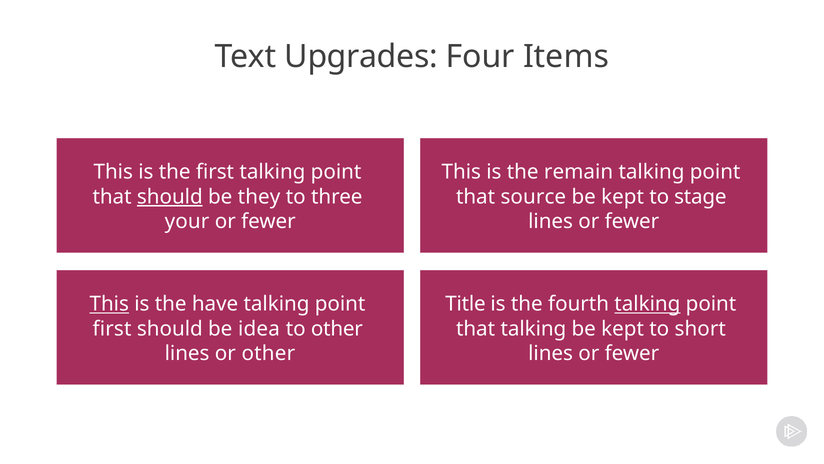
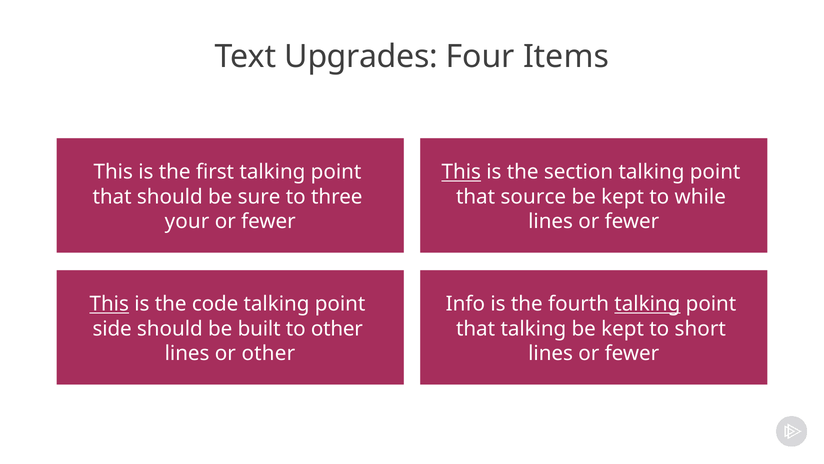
This at (461, 172) underline: none -> present
remain: remain -> section
should at (170, 197) underline: present -> none
they: they -> sure
stage: stage -> while
have: have -> code
Title: Title -> Info
first at (112, 328): first -> side
idea: idea -> built
